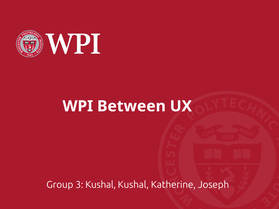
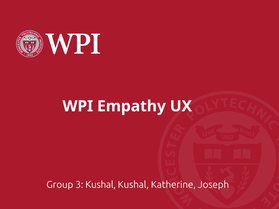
Between: Between -> Empathy
